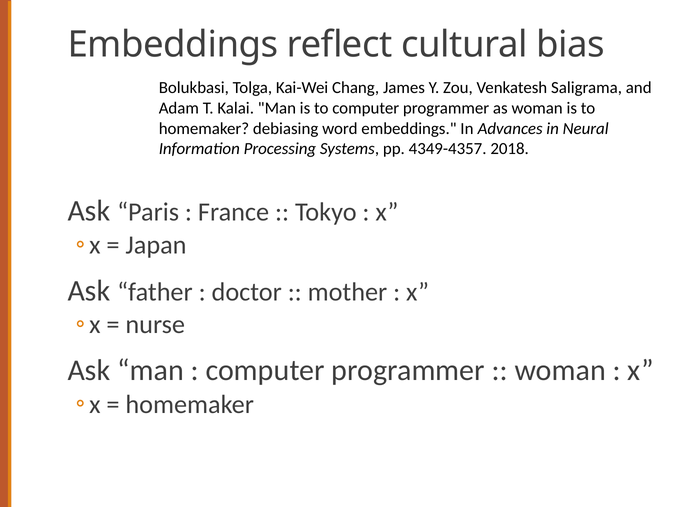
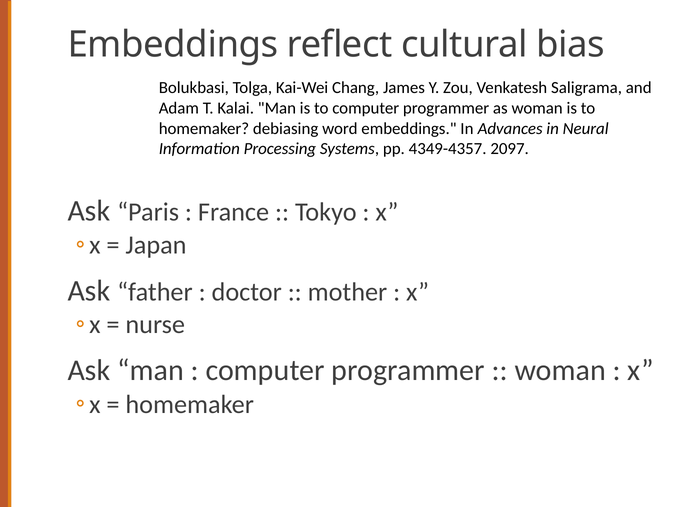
2018: 2018 -> 2097
